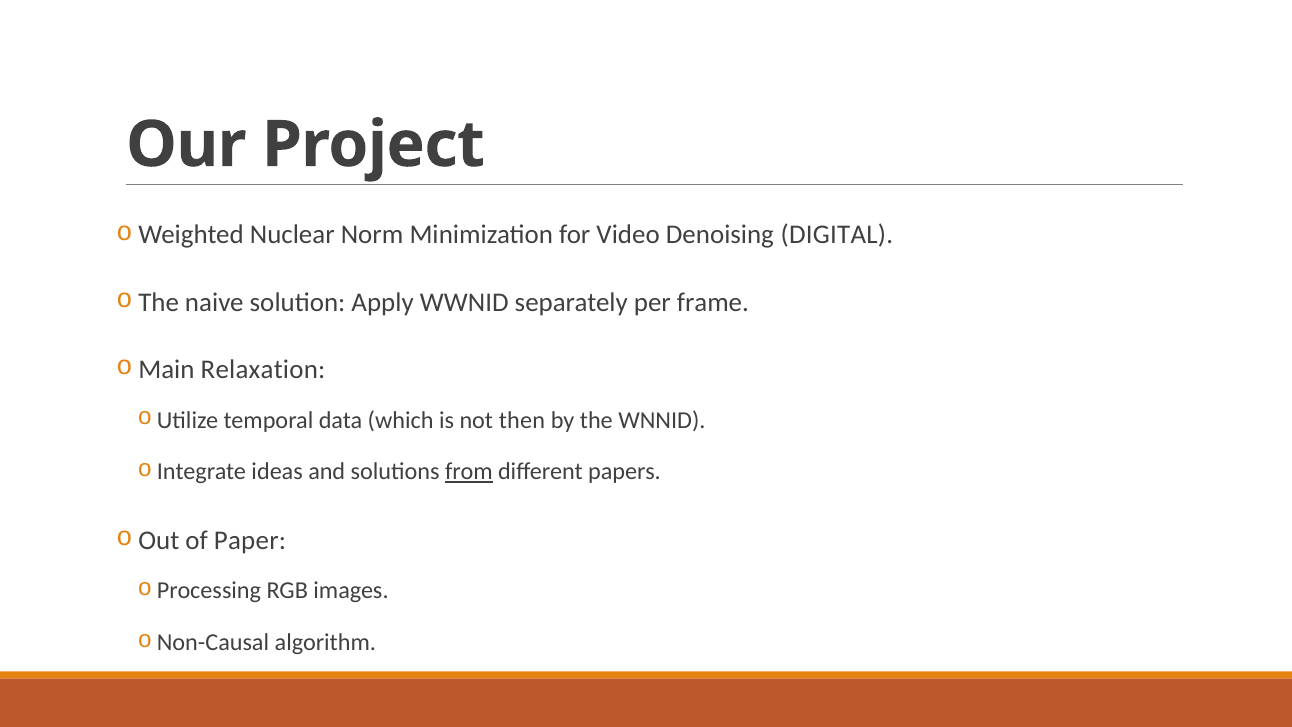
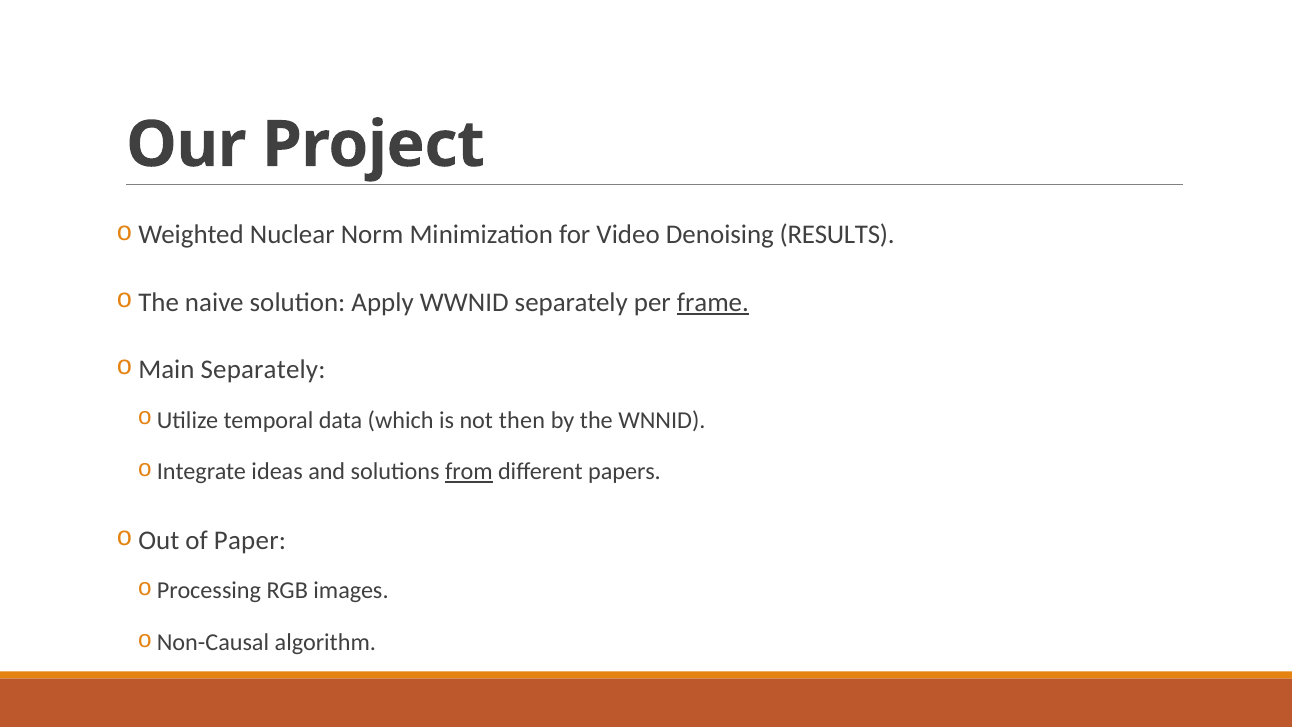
DIGITAL: DIGITAL -> RESULTS
frame underline: none -> present
Main Relaxation: Relaxation -> Separately
